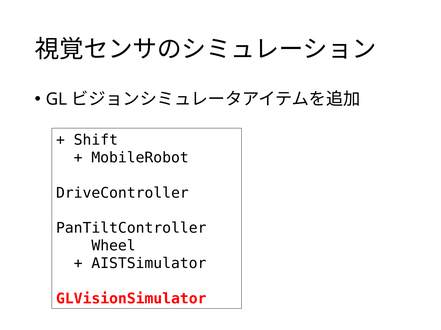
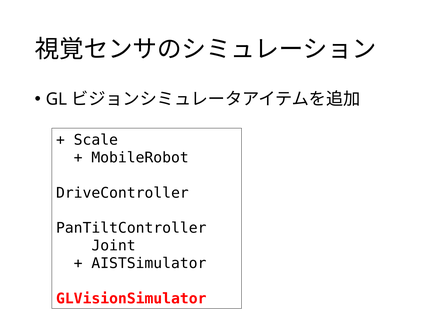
Shift: Shift -> Scale
Wheel: Wheel -> Joint
